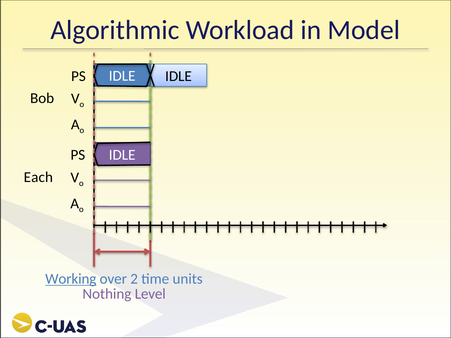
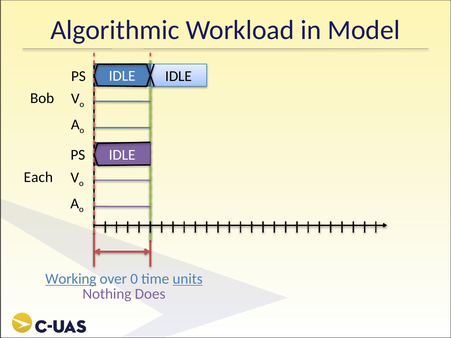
2: 2 -> 0
units underline: none -> present
Level: Level -> Does
